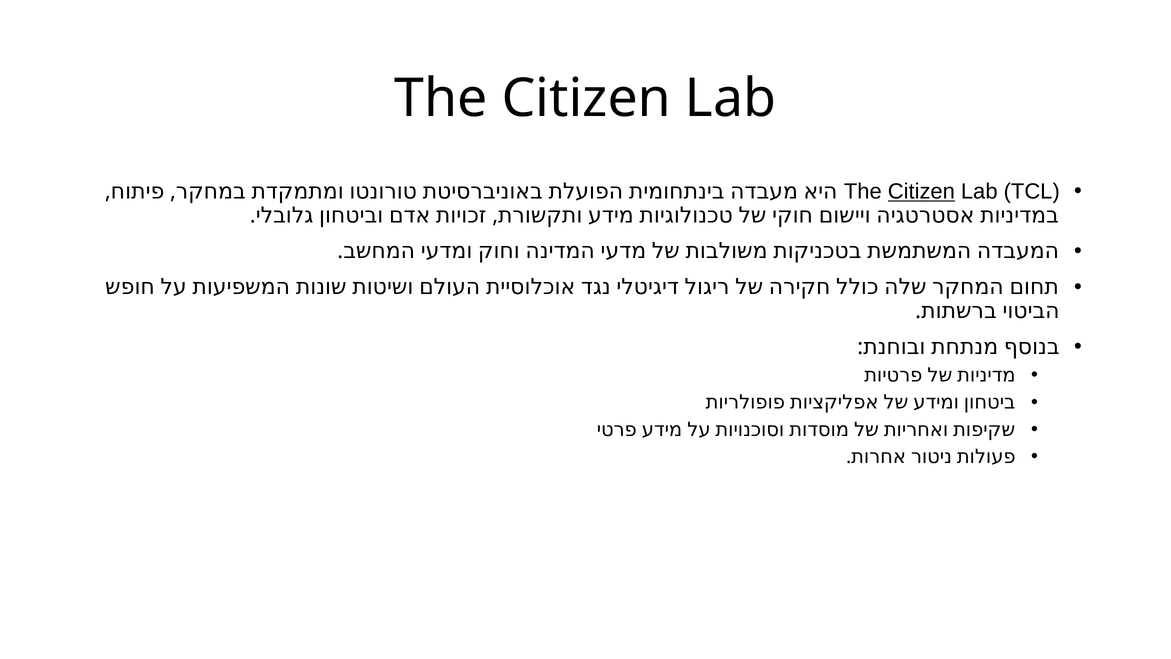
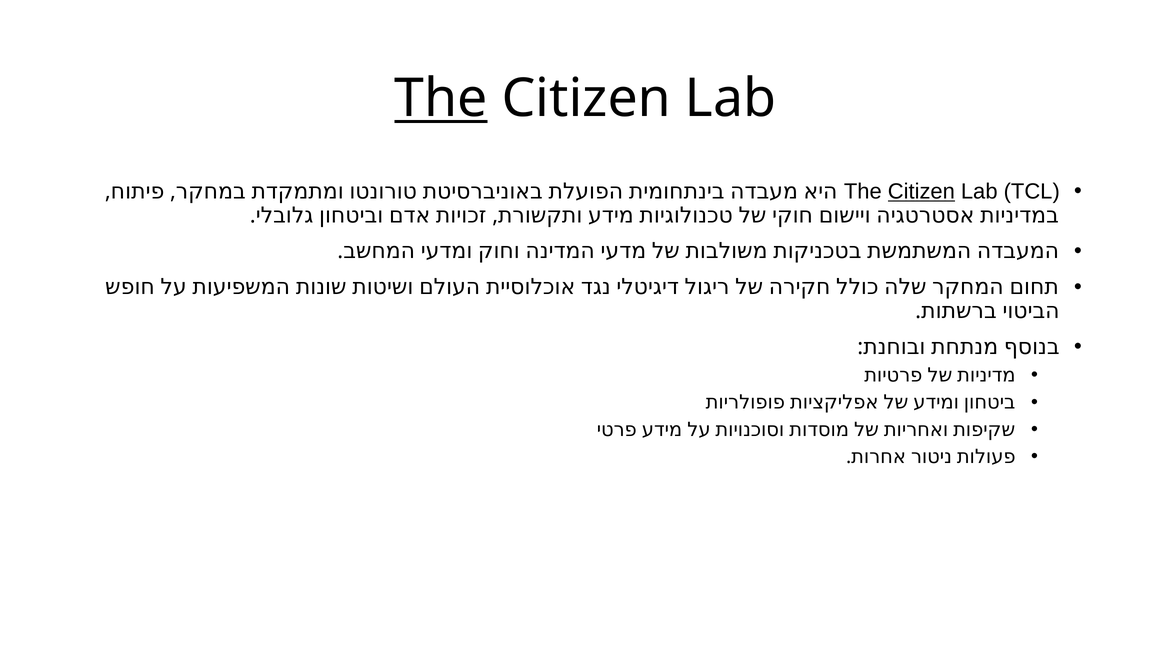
The at (441, 98) underline: none -> present
